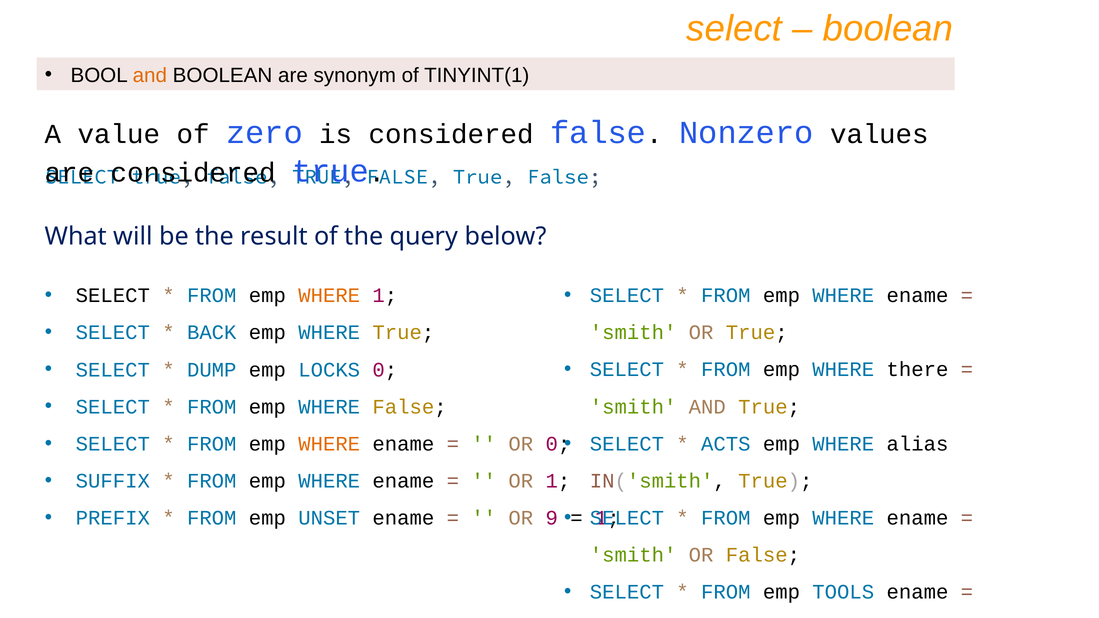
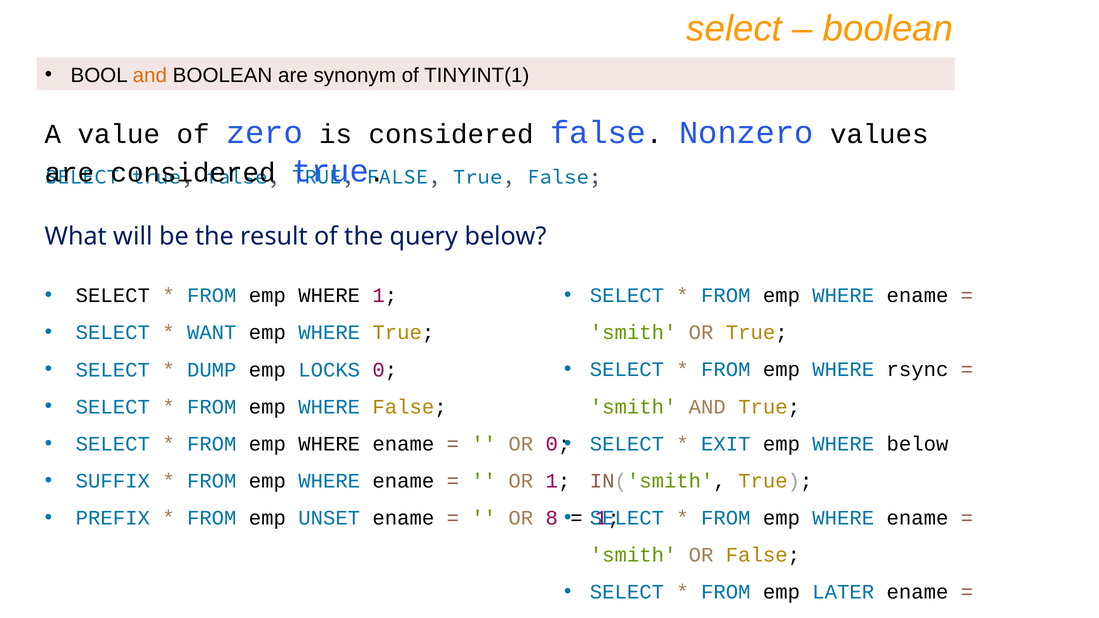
WHERE at (329, 296) colour: orange -> black
BACK: BACK -> WANT
there: there -> rsync
WHERE at (329, 444) colour: orange -> black
ACTS: ACTS -> EXIT
WHERE alias: alias -> below
9: 9 -> 8
TOOLS: TOOLS -> LATER
